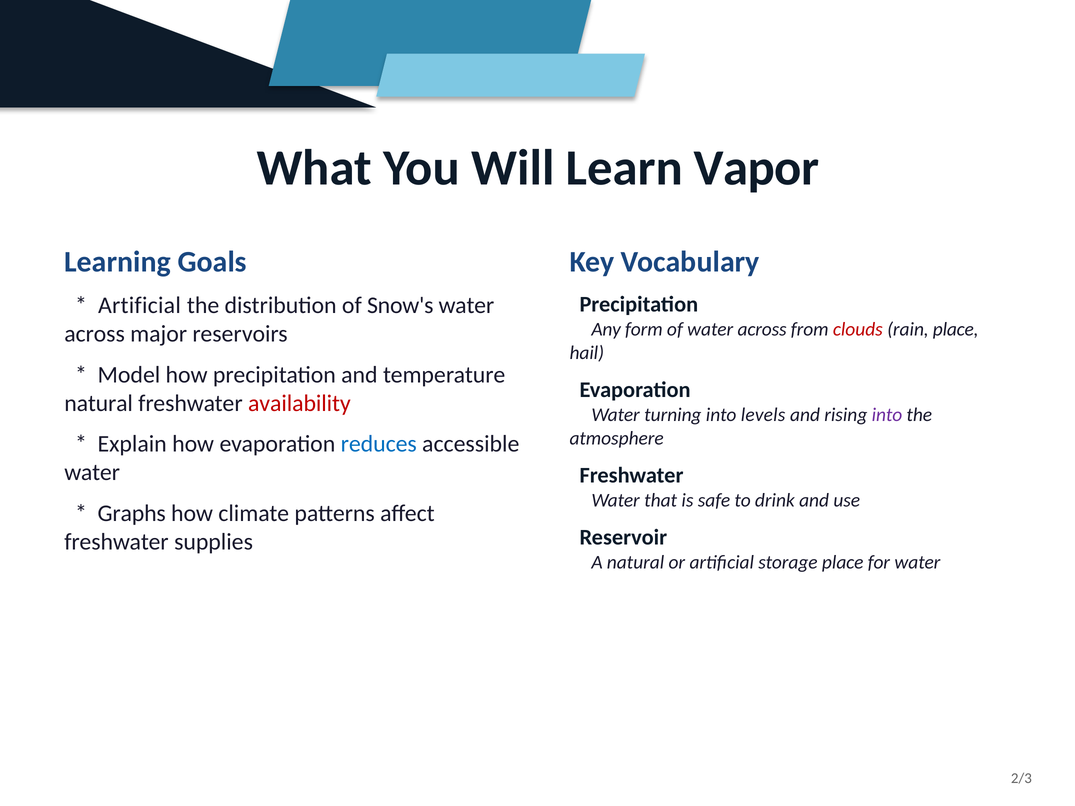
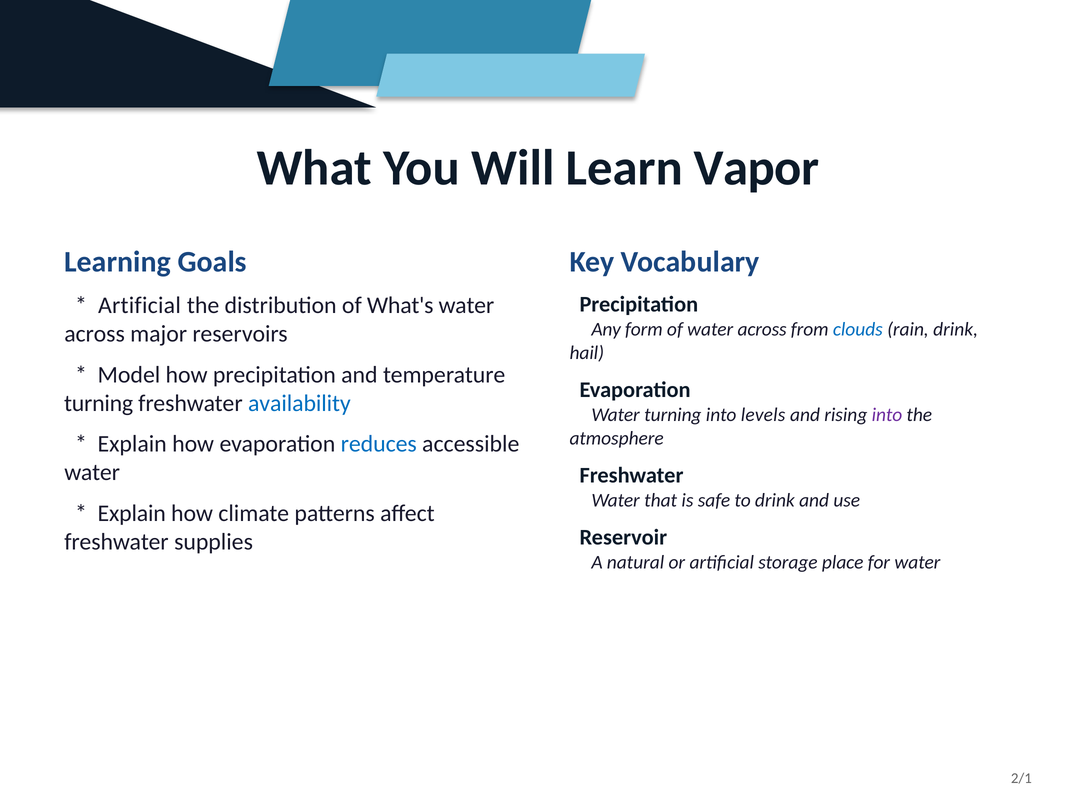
Snow's: Snow's -> What's
clouds colour: red -> blue
rain place: place -> drink
natural at (99, 403): natural -> turning
availability colour: red -> blue
Graphs at (132, 513): Graphs -> Explain
2/3: 2/3 -> 2/1
